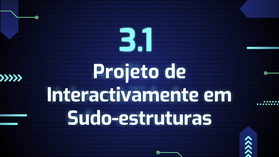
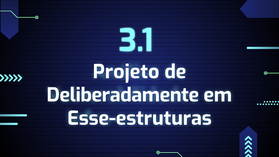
Interactivamente: Interactivamente -> Deliberadamente
Sudo-estruturas: Sudo-estruturas -> Esse-estruturas
